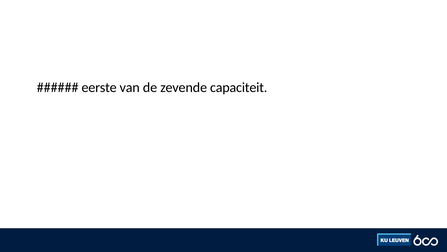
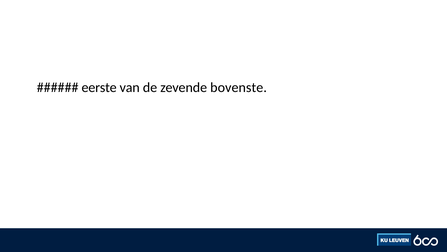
capaciteit: capaciteit -> bovenste
